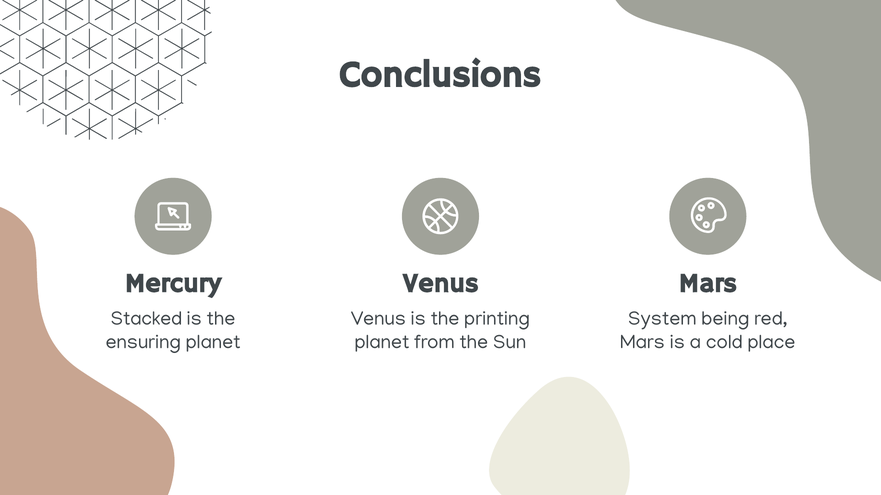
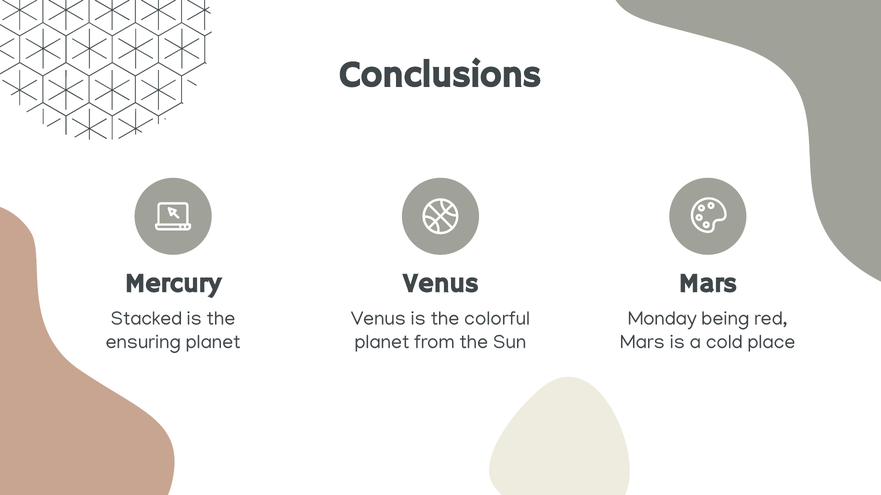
printing: printing -> colorful
System: System -> Monday
